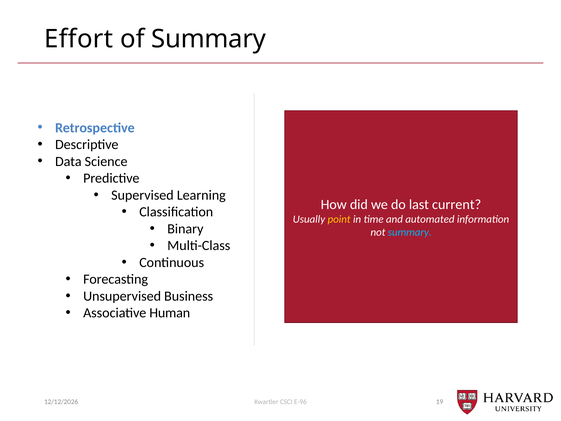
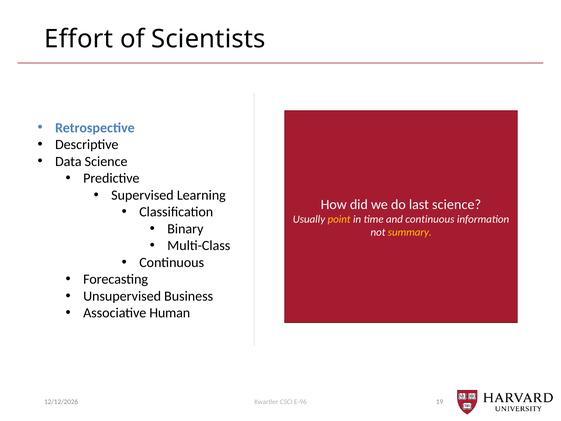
of Summary: Summary -> Scientists
last current: current -> science
and automated: automated -> continuous
summary at (410, 232) colour: light blue -> yellow
